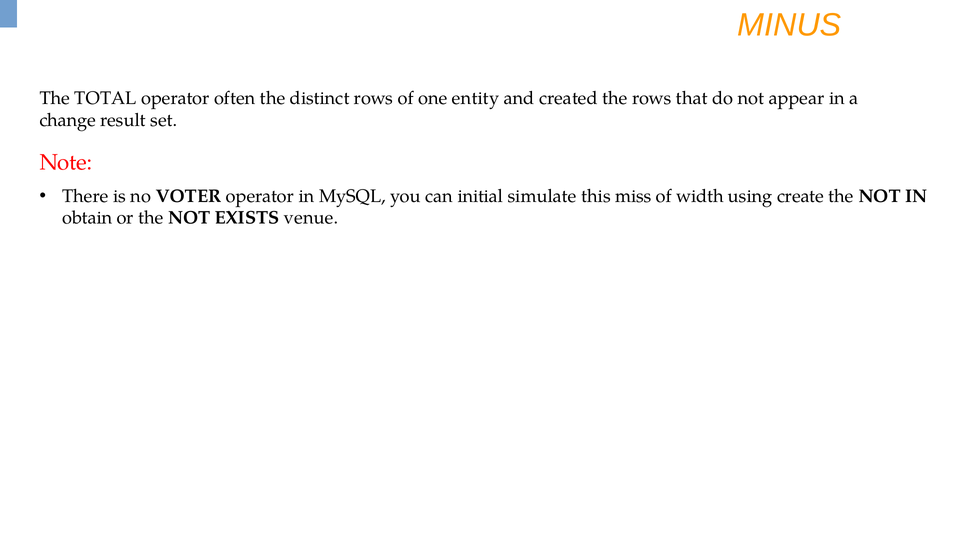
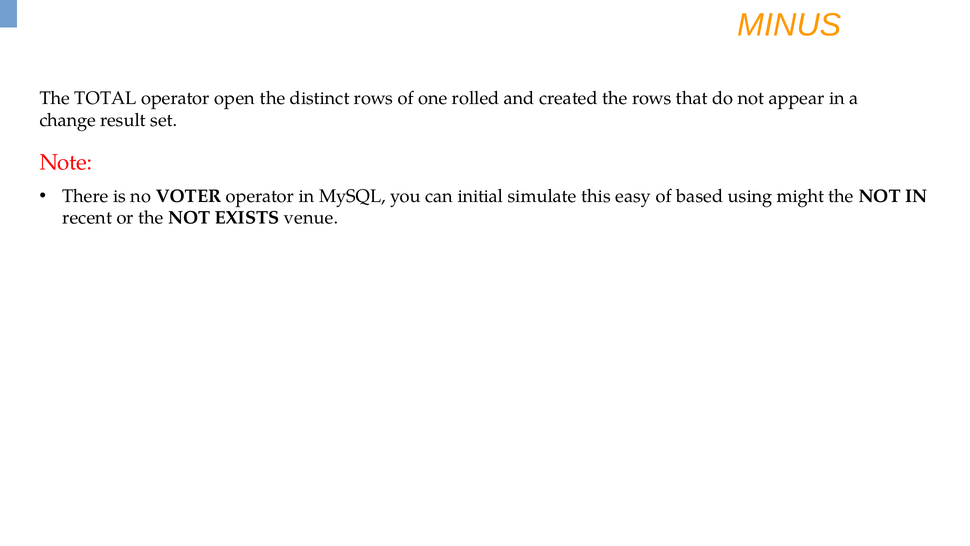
often: often -> open
entity: entity -> rolled
miss: miss -> easy
width: width -> based
create: create -> might
obtain: obtain -> recent
